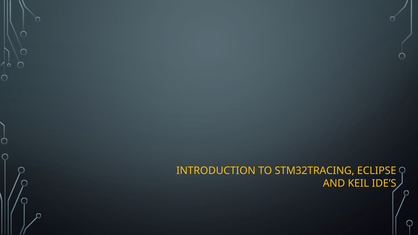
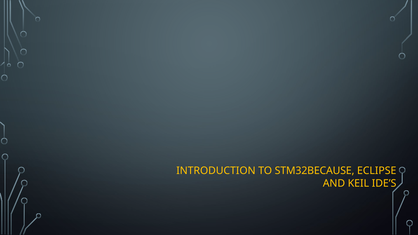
STM32TRACING: STM32TRACING -> STM32BECAUSE
